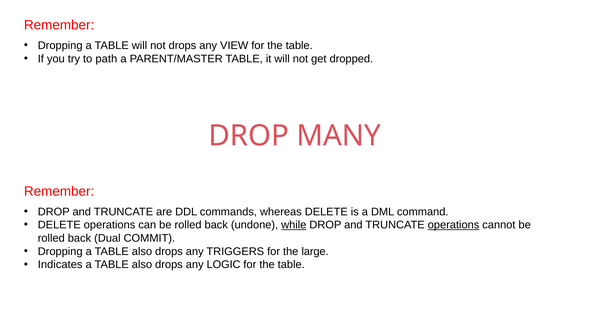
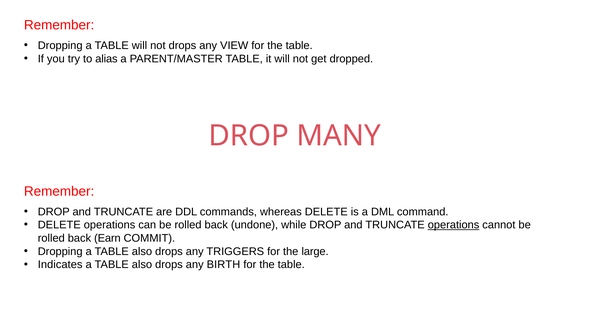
path: path -> alias
while underline: present -> none
Dual: Dual -> Earn
LOGIC: LOGIC -> BIRTH
